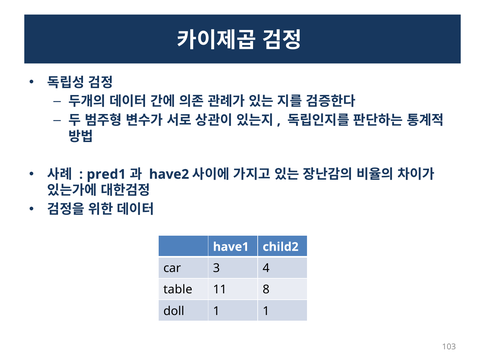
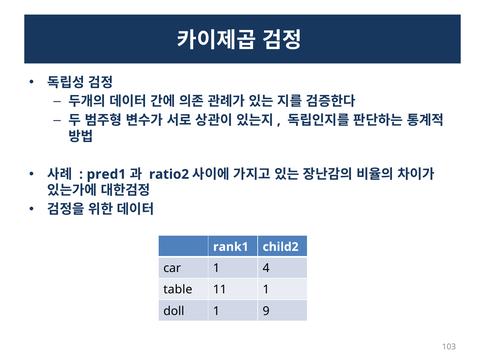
have2: have2 -> ratio2
have1: have1 -> rank1
car 3: 3 -> 1
11 8: 8 -> 1
1 1: 1 -> 9
